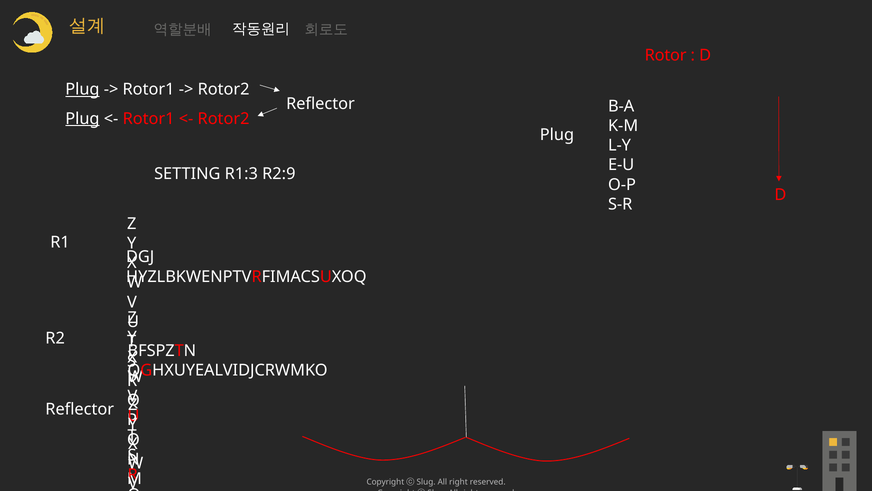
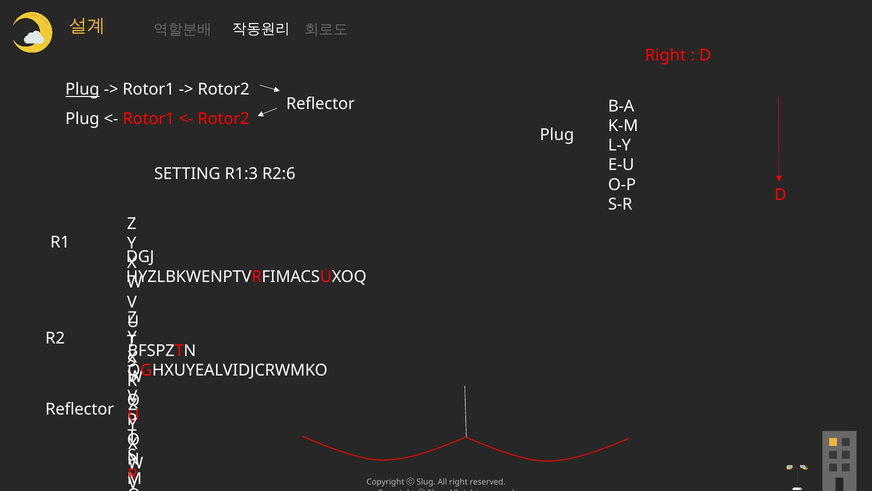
Rotor at (666, 55): Rotor -> Right
Plug at (82, 119) underline: present -> none
R2:9: R2:9 -> R2:6
